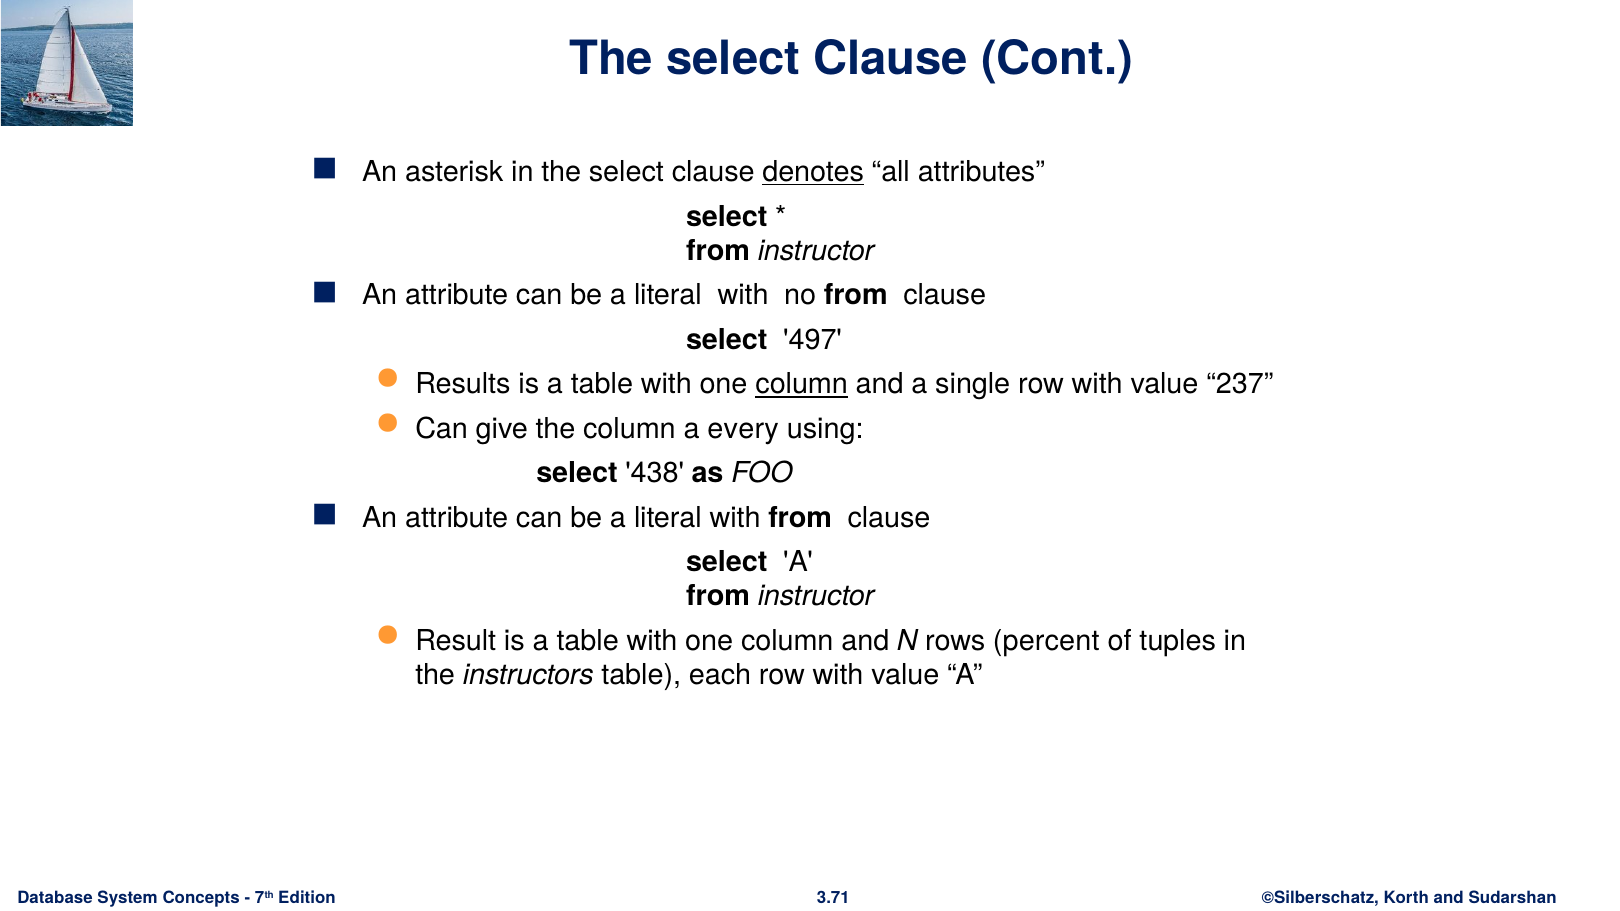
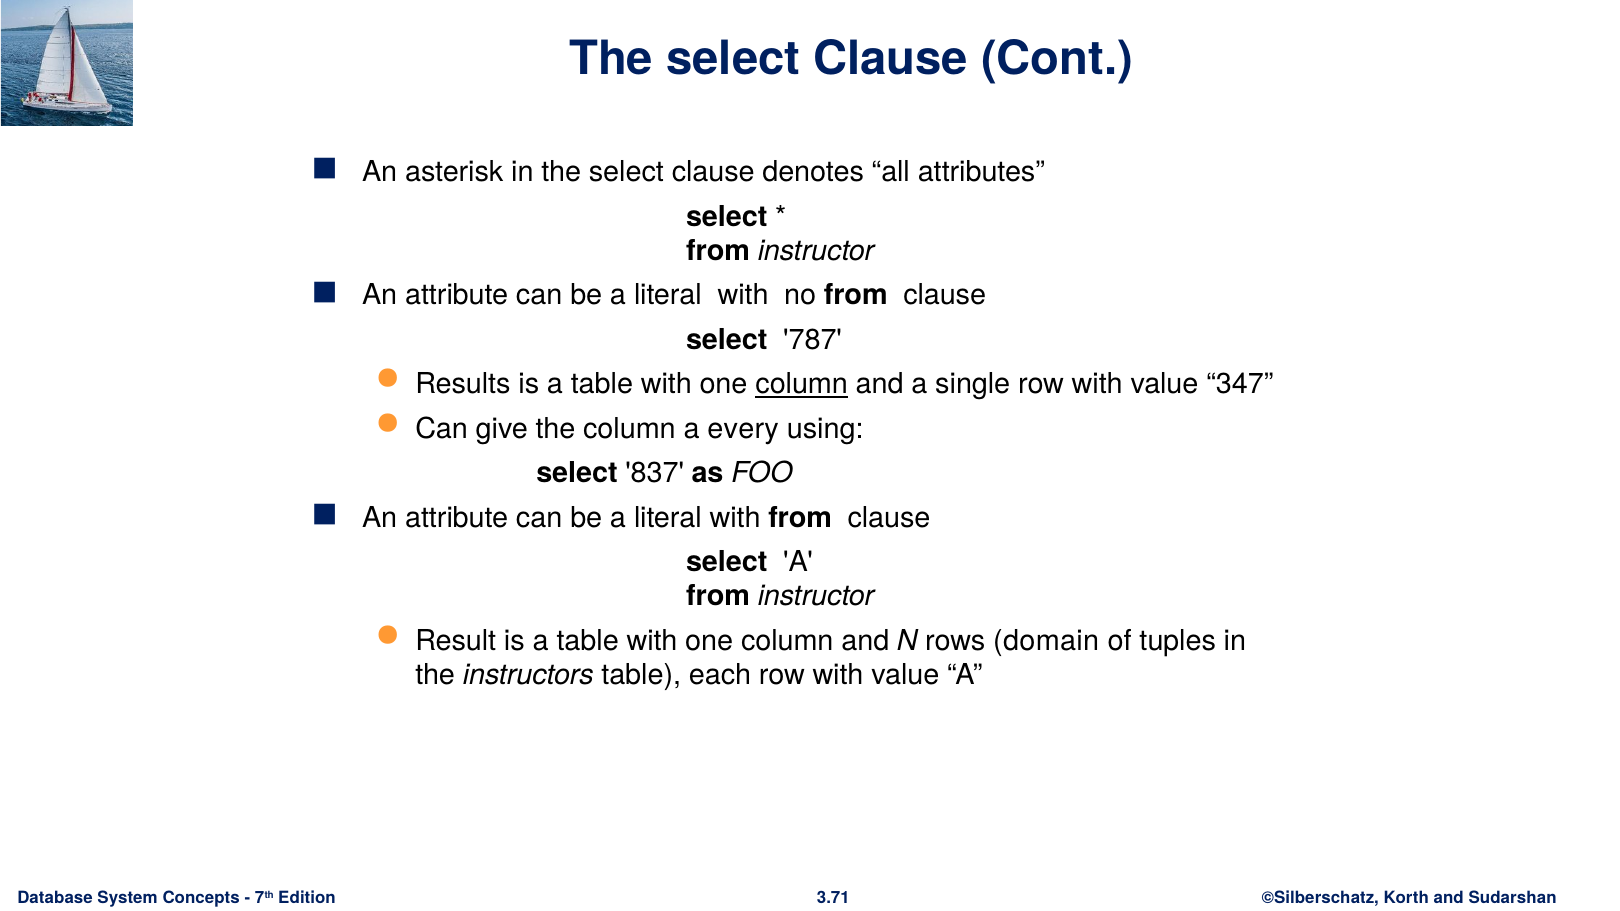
denotes underline: present -> none
497: 497 -> 787
237: 237 -> 347
438: 438 -> 837
percent: percent -> domain
